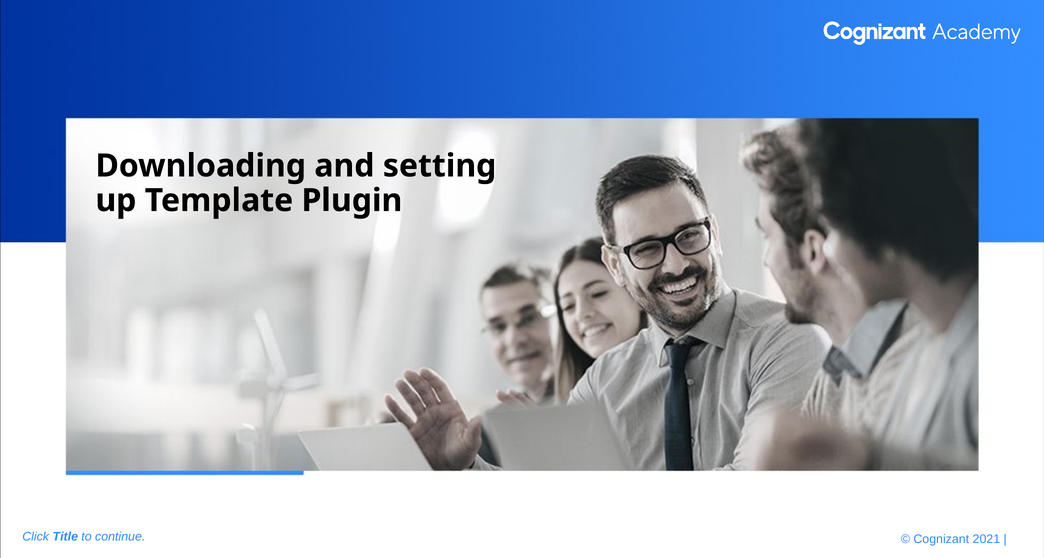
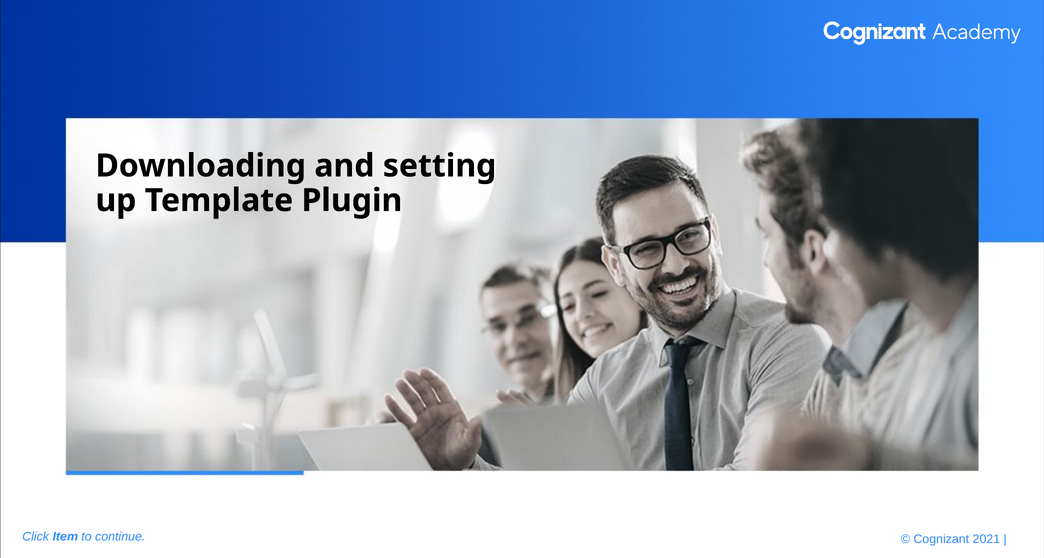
Title: Title -> Item
